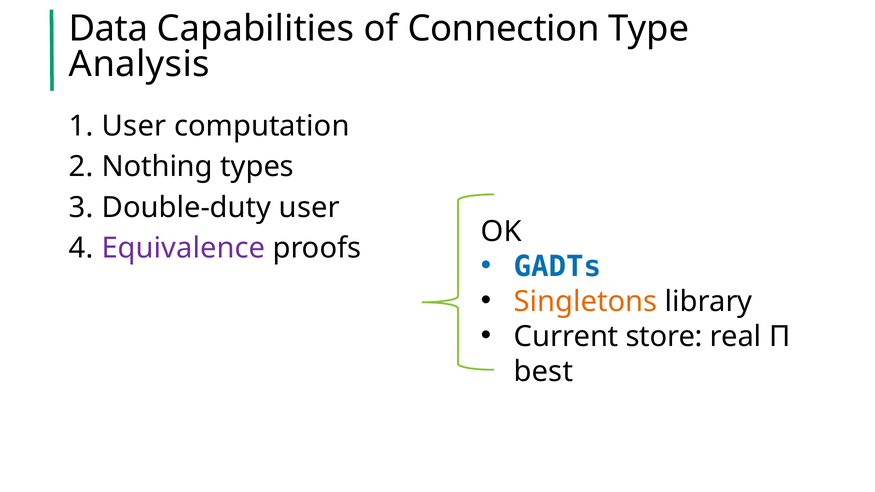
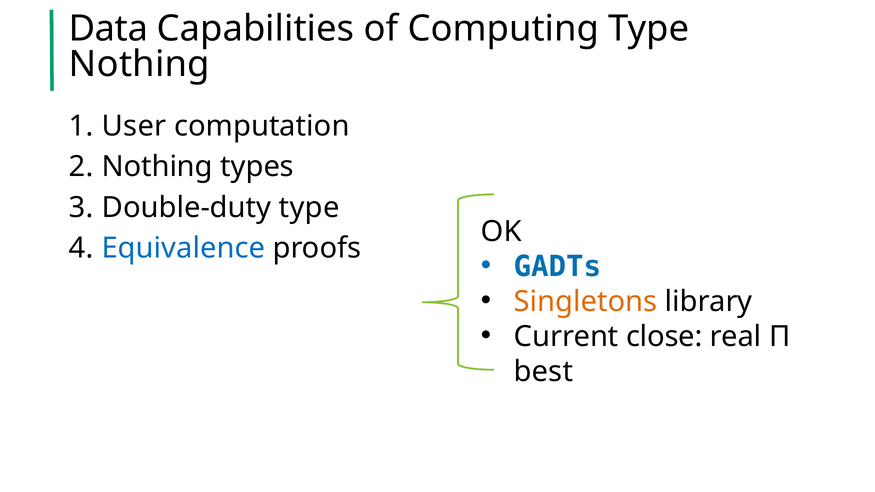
Connection: Connection -> Computing
Analysis at (139, 64): Analysis -> Nothing
Double-duty user: user -> type
Equivalence colour: purple -> blue
store: store -> close
